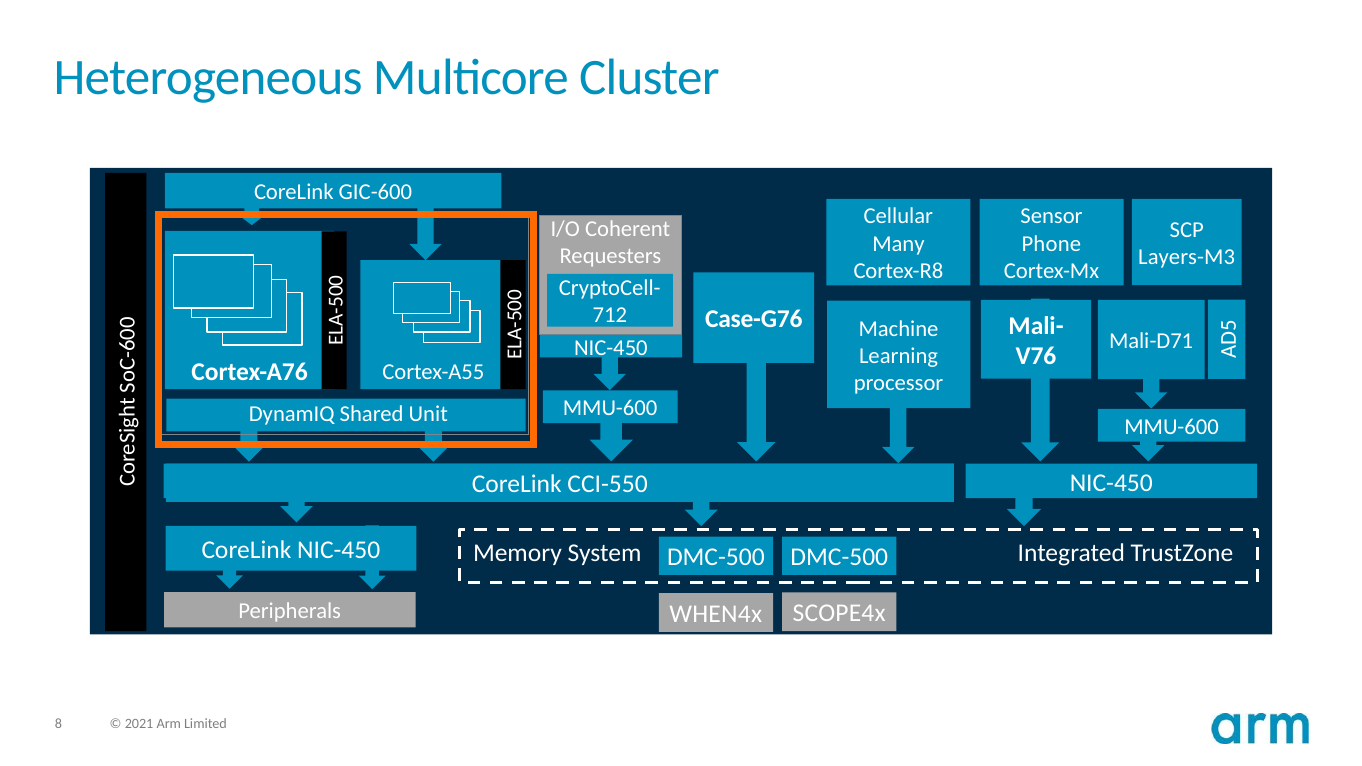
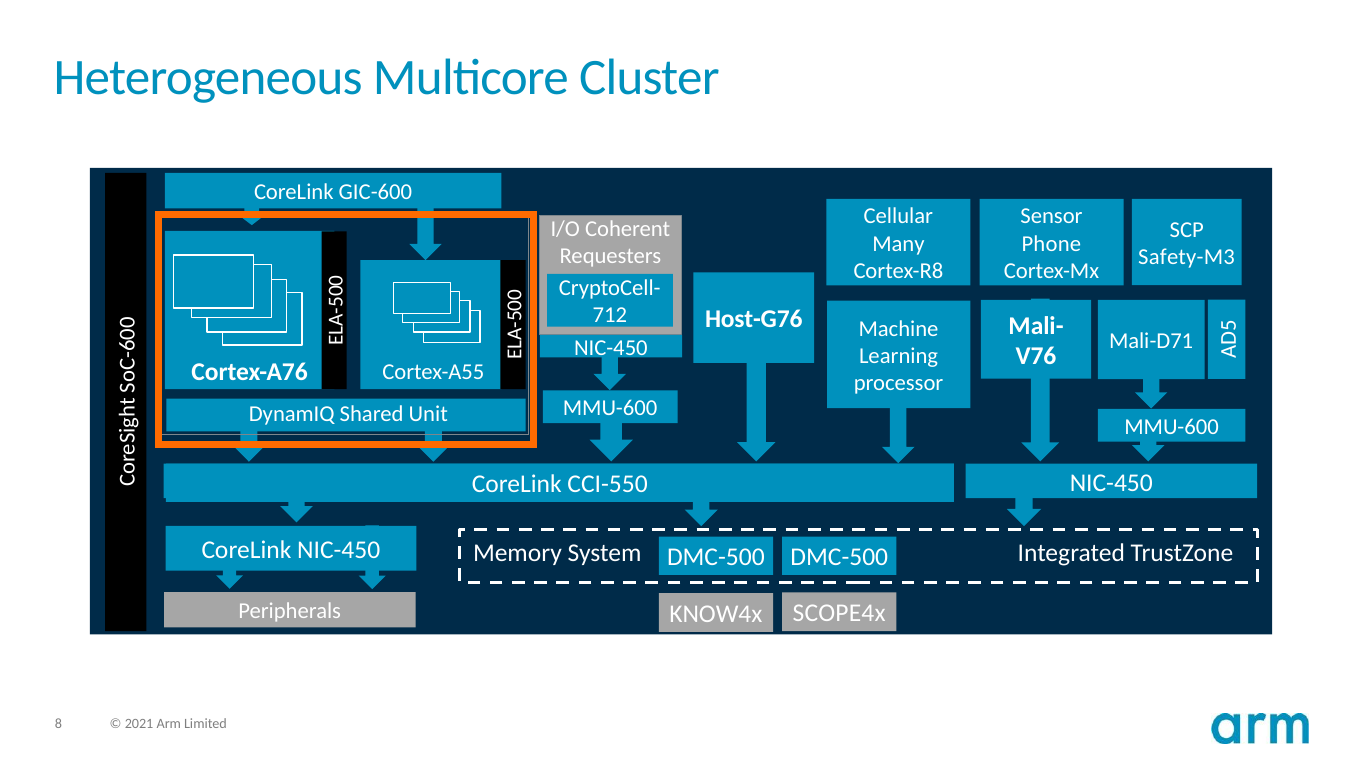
Layers-M3: Layers-M3 -> Safety-M3
Case-G76: Case-G76 -> Host-G76
WHEN4x: WHEN4x -> KNOW4x
